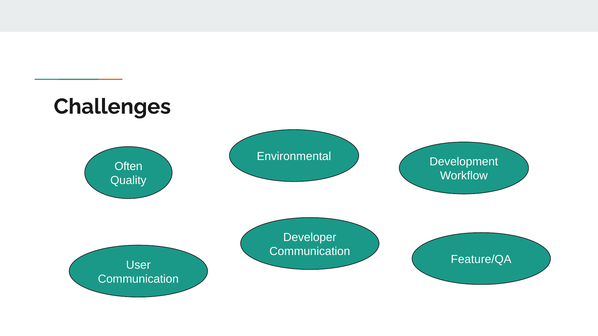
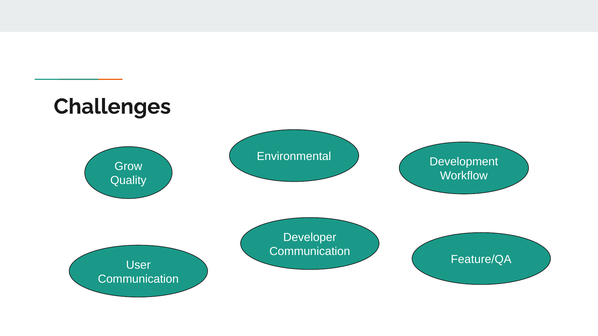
Often: Often -> Grow
